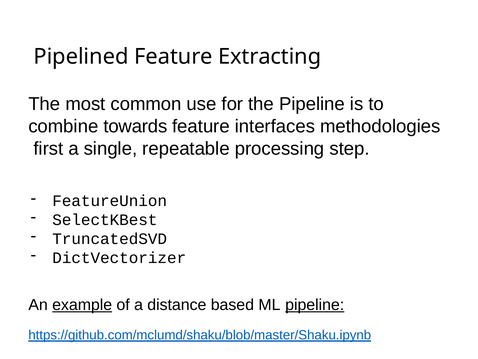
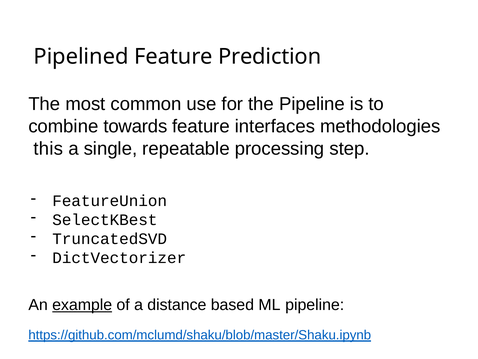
Extracting: Extracting -> Prediction
first: first -> this
pipeline at (315, 305) underline: present -> none
